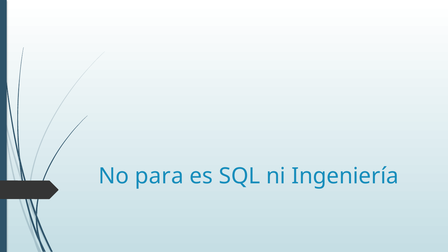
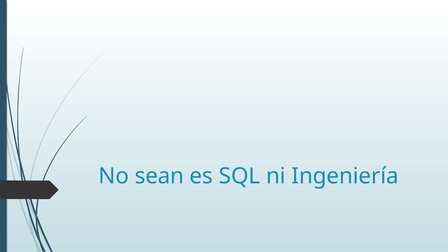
para: para -> sean
